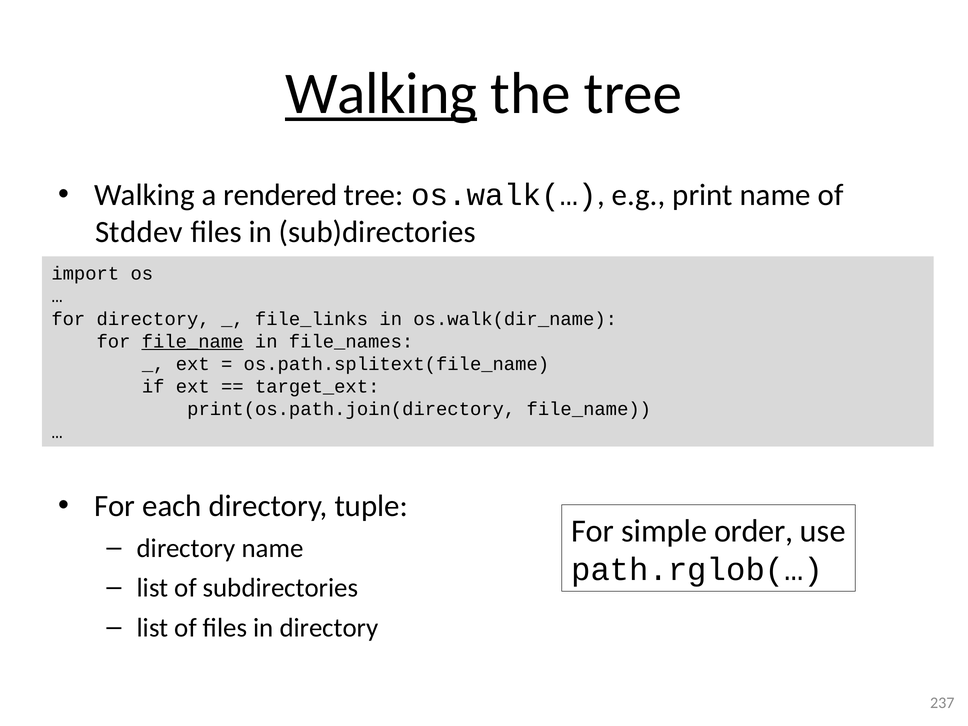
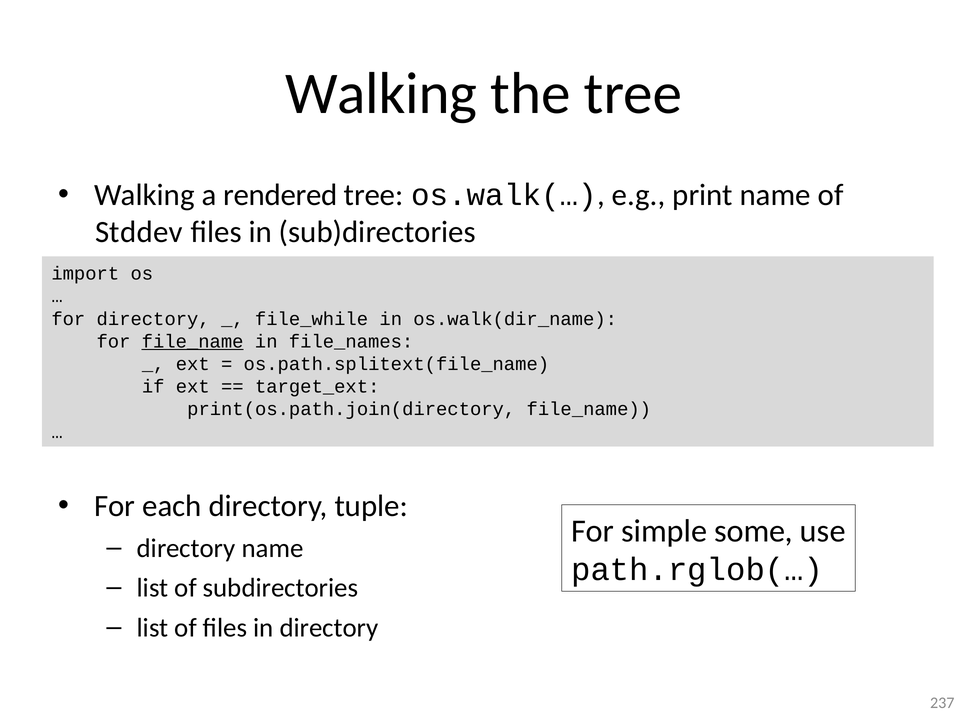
Walking at (381, 94) underline: present -> none
file_links: file_links -> file_while
order: order -> some
